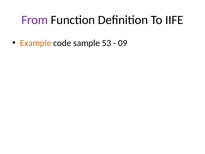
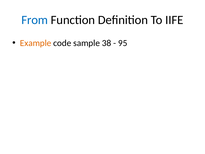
From colour: purple -> blue
53: 53 -> 38
09: 09 -> 95
